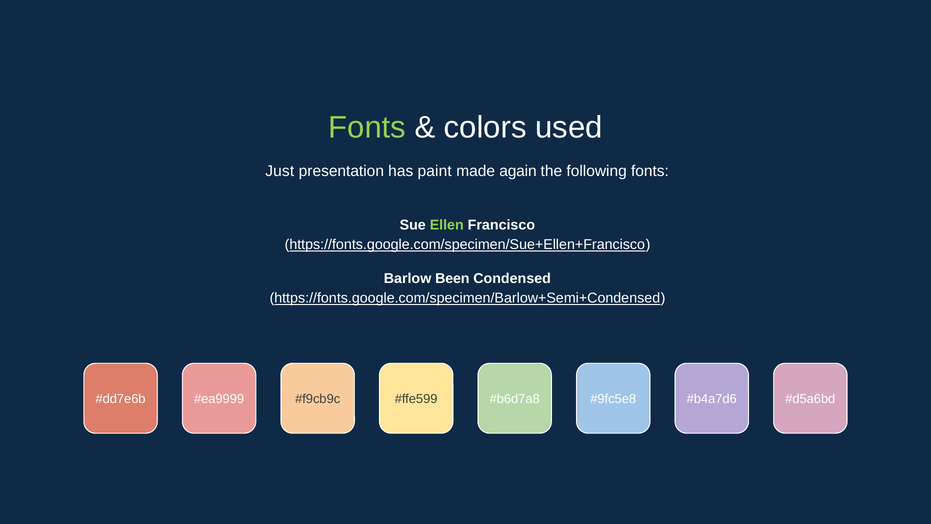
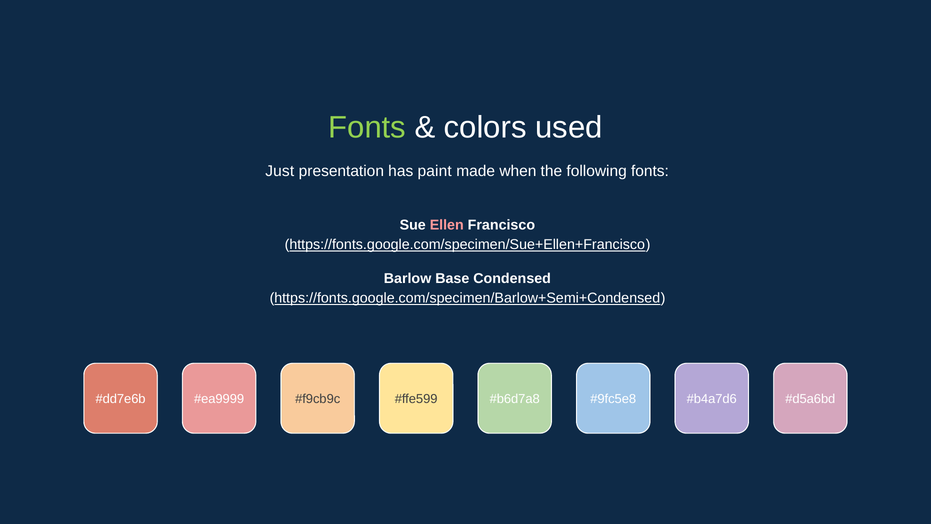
again: again -> when
Ellen colour: light green -> pink
Been: Been -> Base
